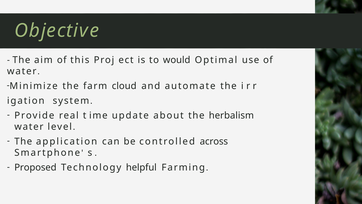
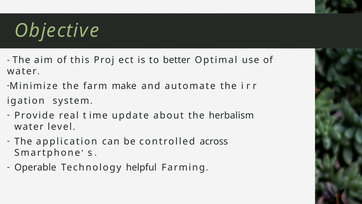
would: would -> better
cloud: cloud -> make
Proposed: Proposed -> Operable
